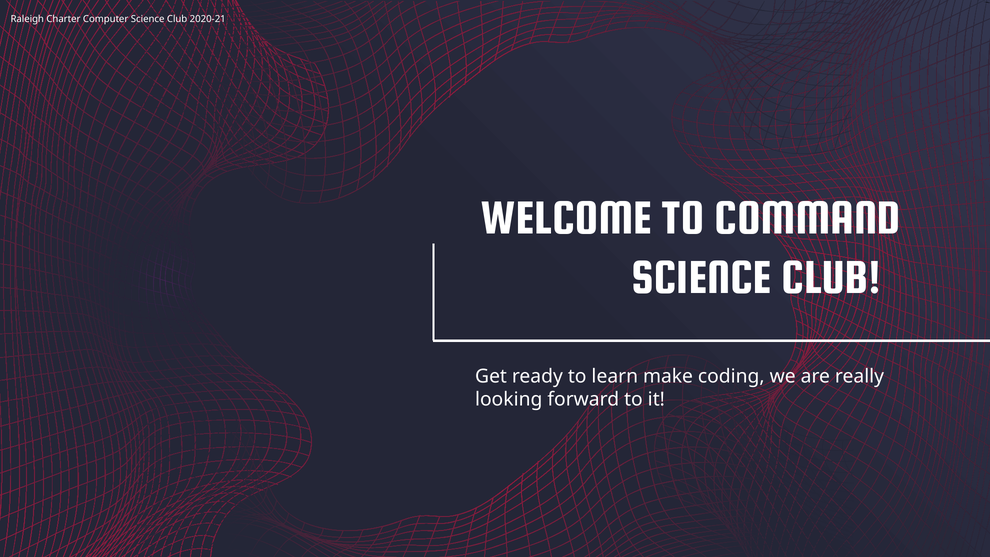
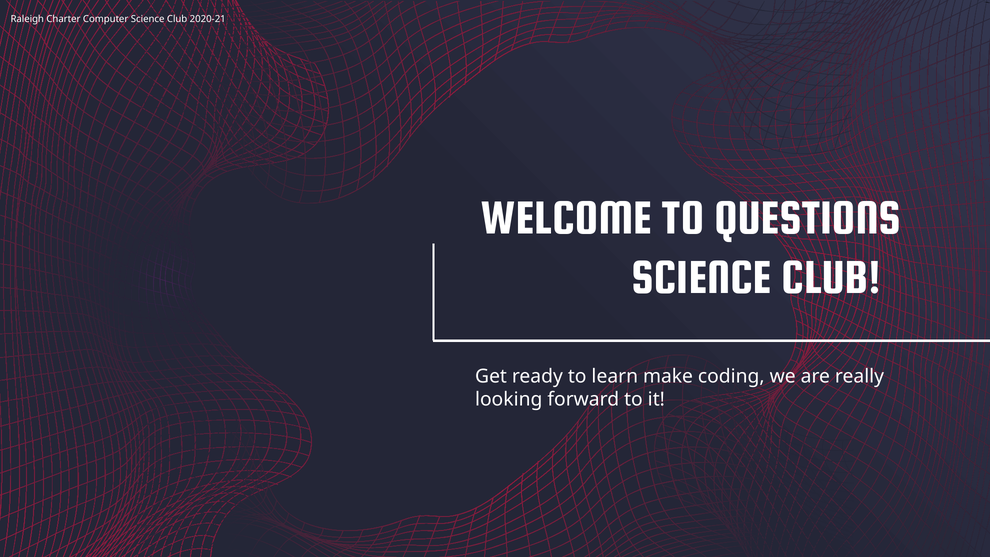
COMMAND: COMMAND -> QUESTIONS
